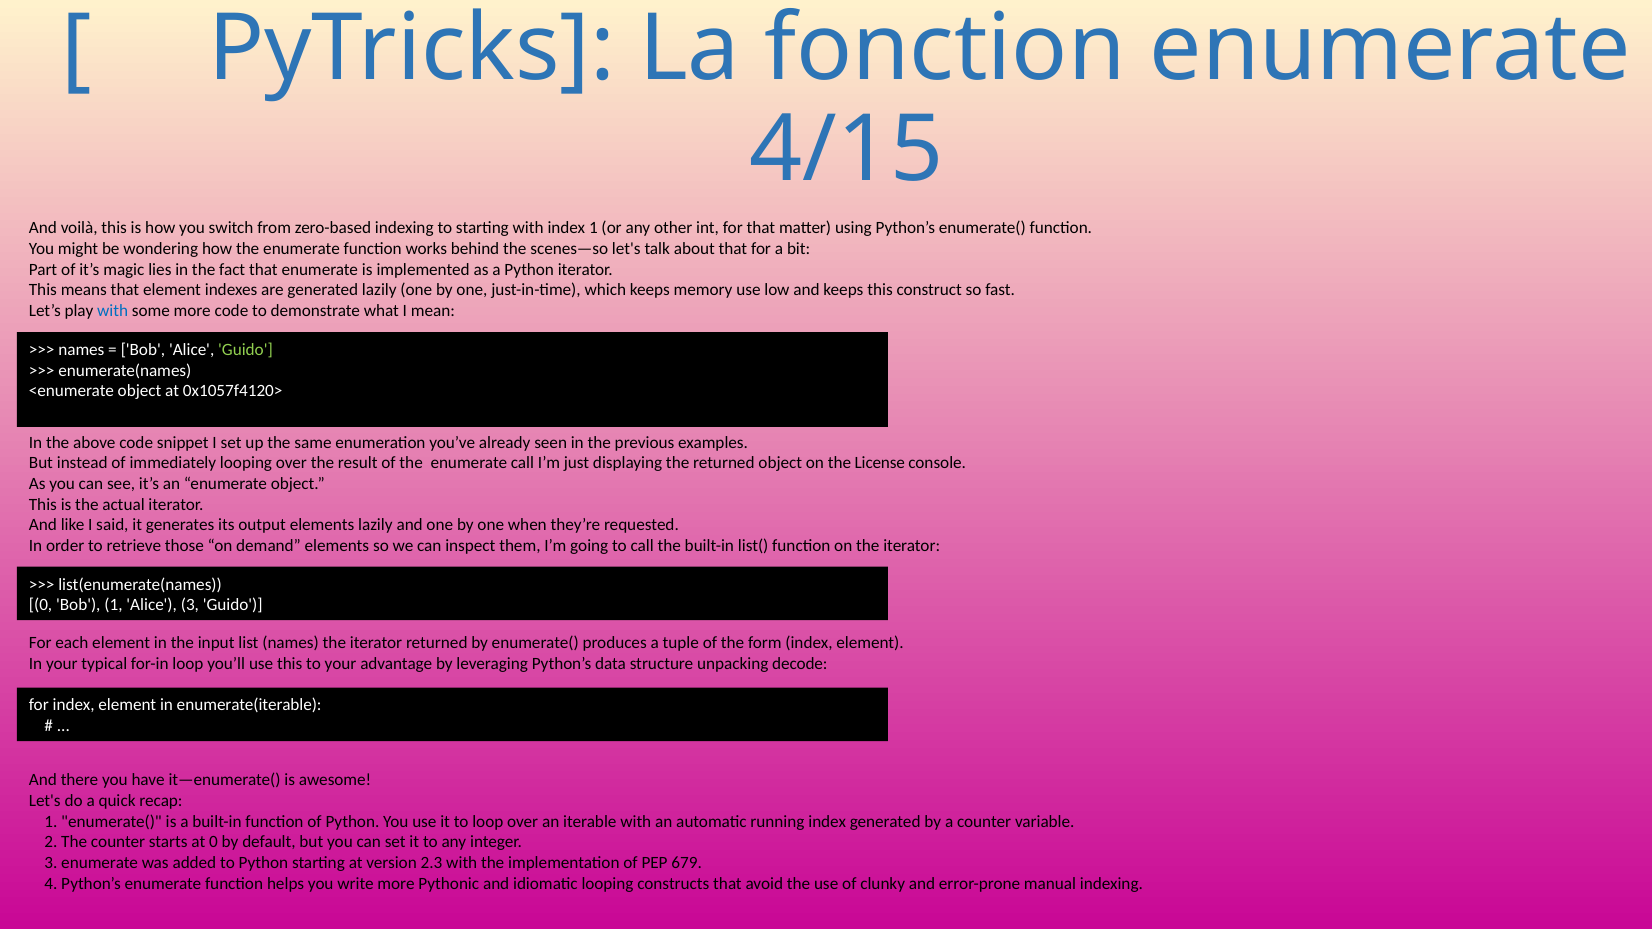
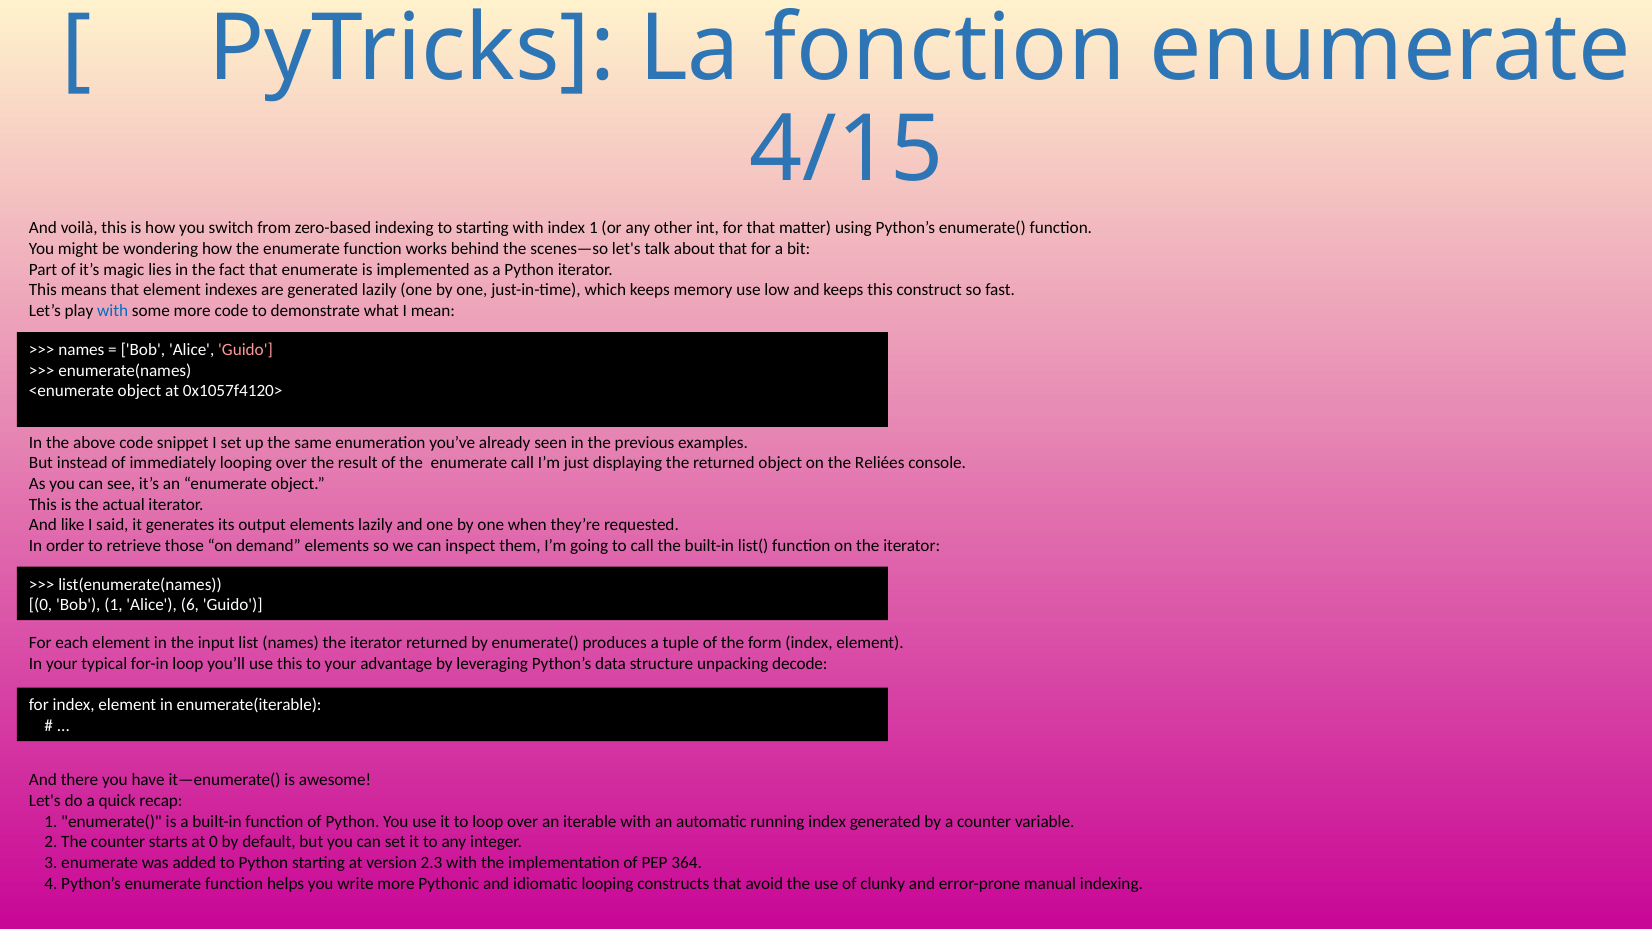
Guido at (246, 350) colour: light green -> pink
License: License -> Reliées
Alice 3: 3 -> 6
679: 679 -> 364
